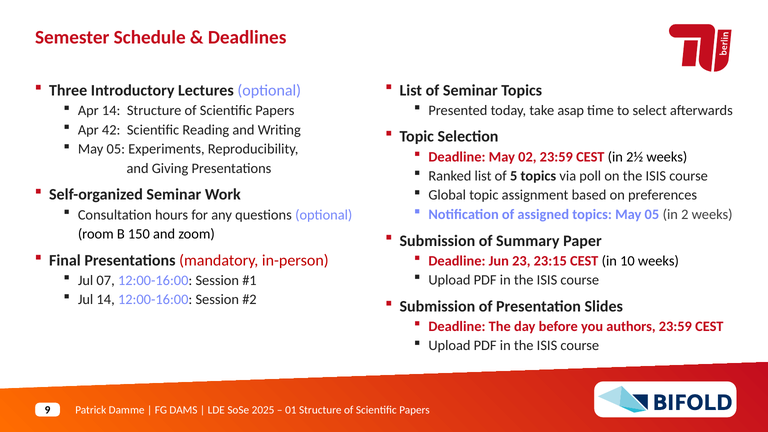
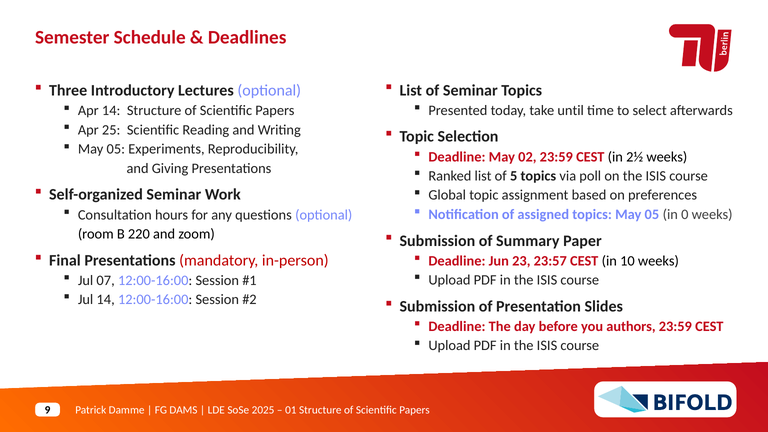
asap: asap -> until
42: 42 -> 25
2: 2 -> 0
150: 150 -> 220
23:15: 23:15 -> 23:57
